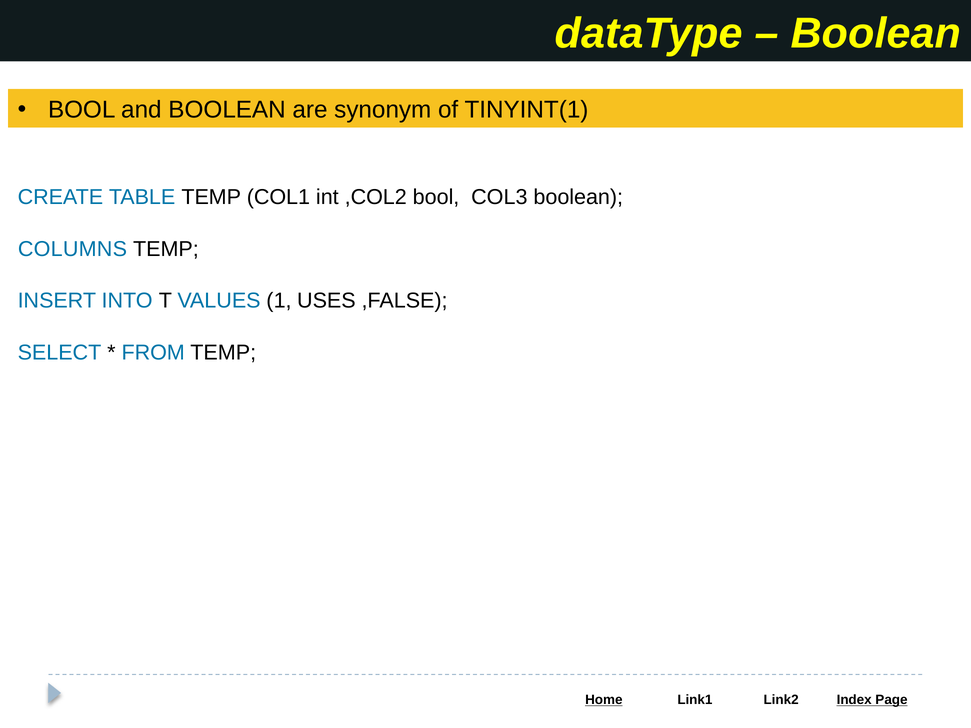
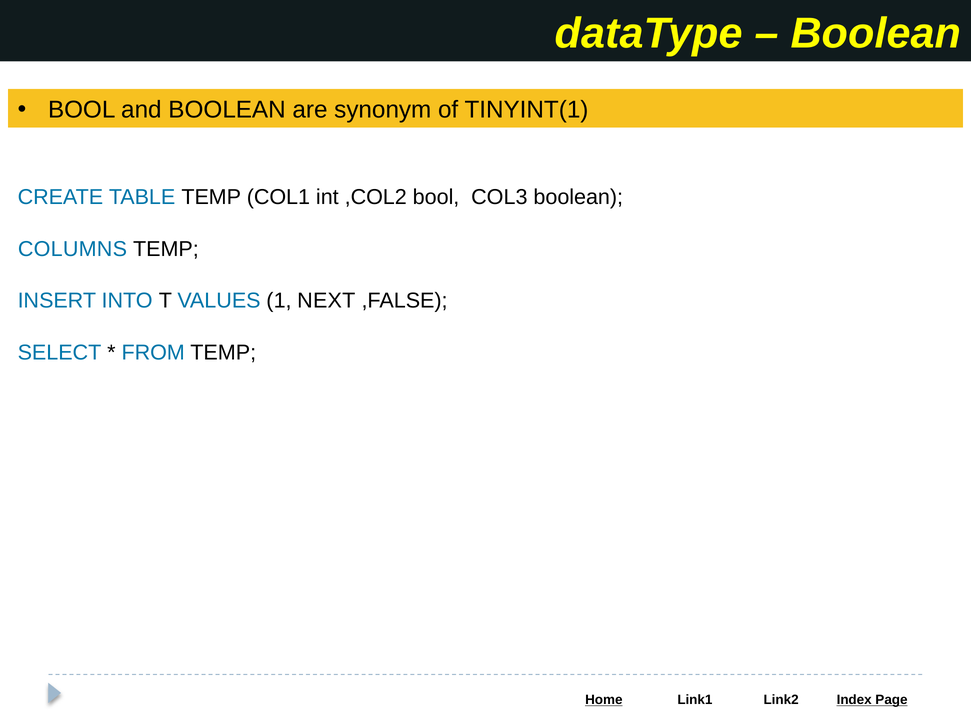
USES: USES -> NEXT
